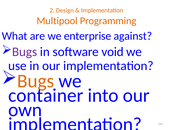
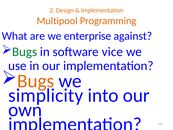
Bugs at (25, 52) colour: purple -> green
void: void -> vice
container: container -> simplicity
